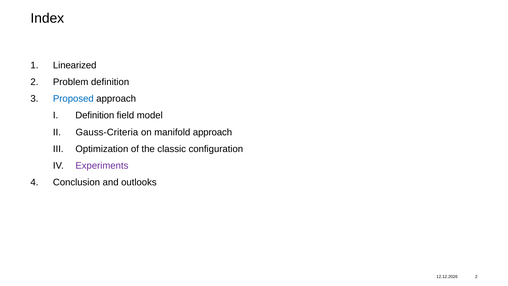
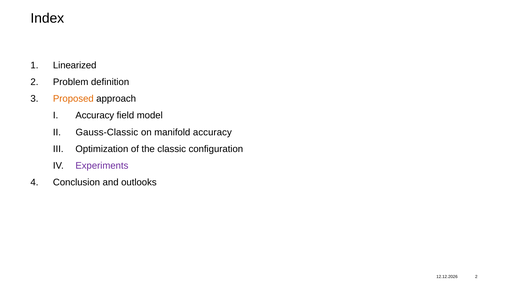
Proposed colour: blue -> orange
Definition at (95, 115): Definition -> Accuracy
Gauss-Criteria: Gauss-Criteria -> Gauss-Classic
manifold approach: approach -> accuracy
